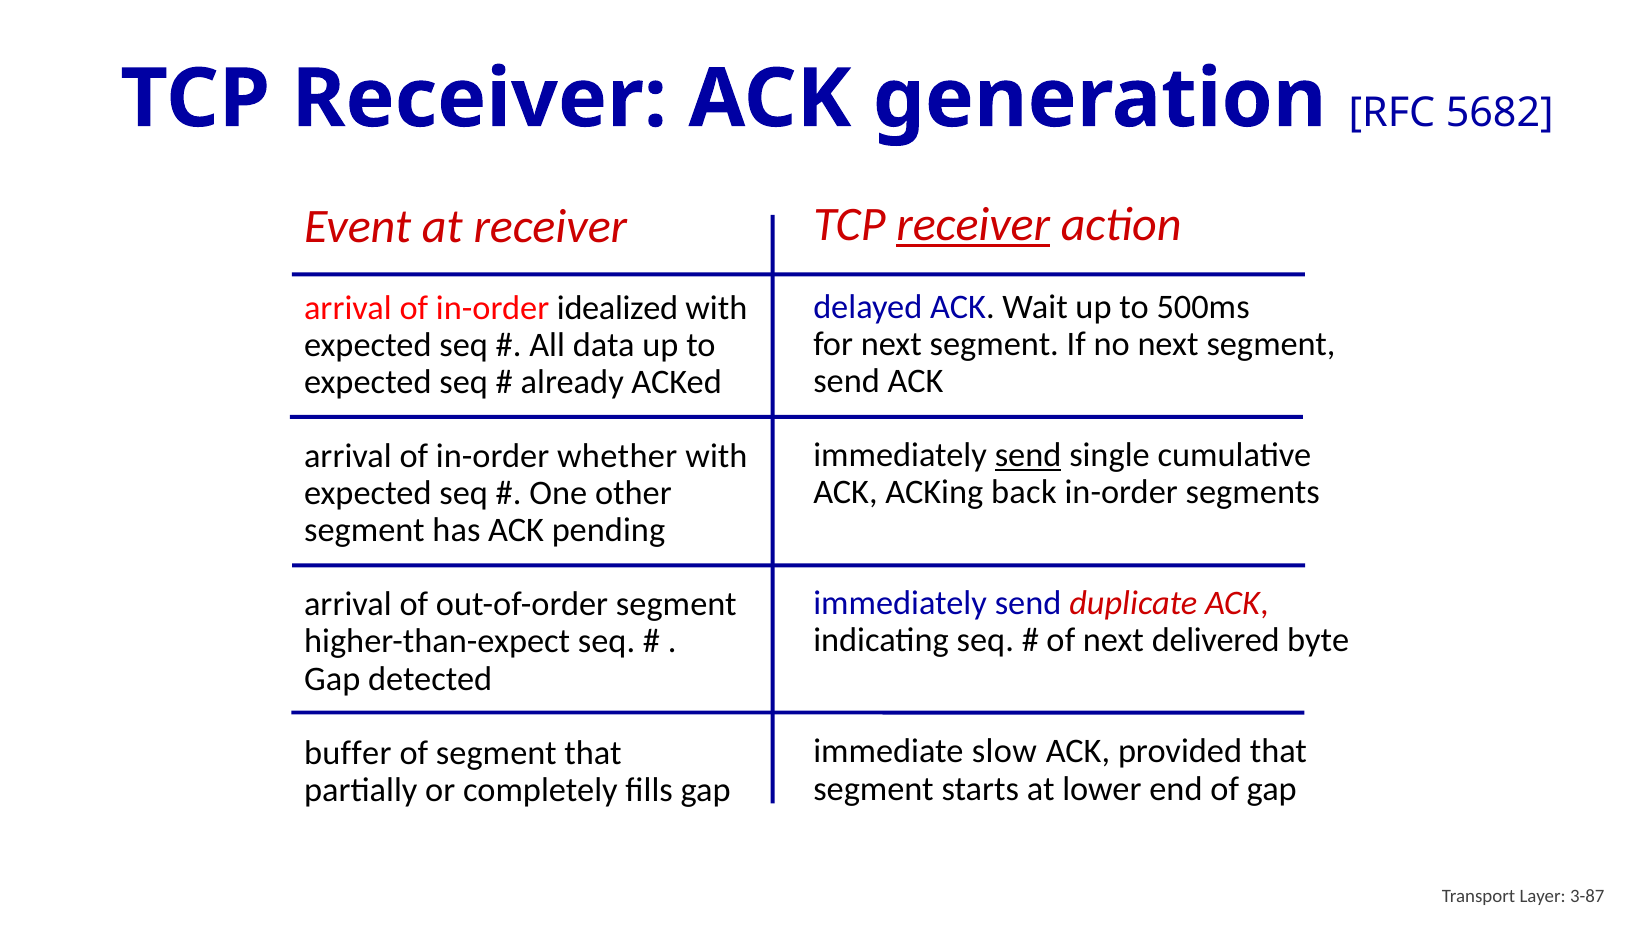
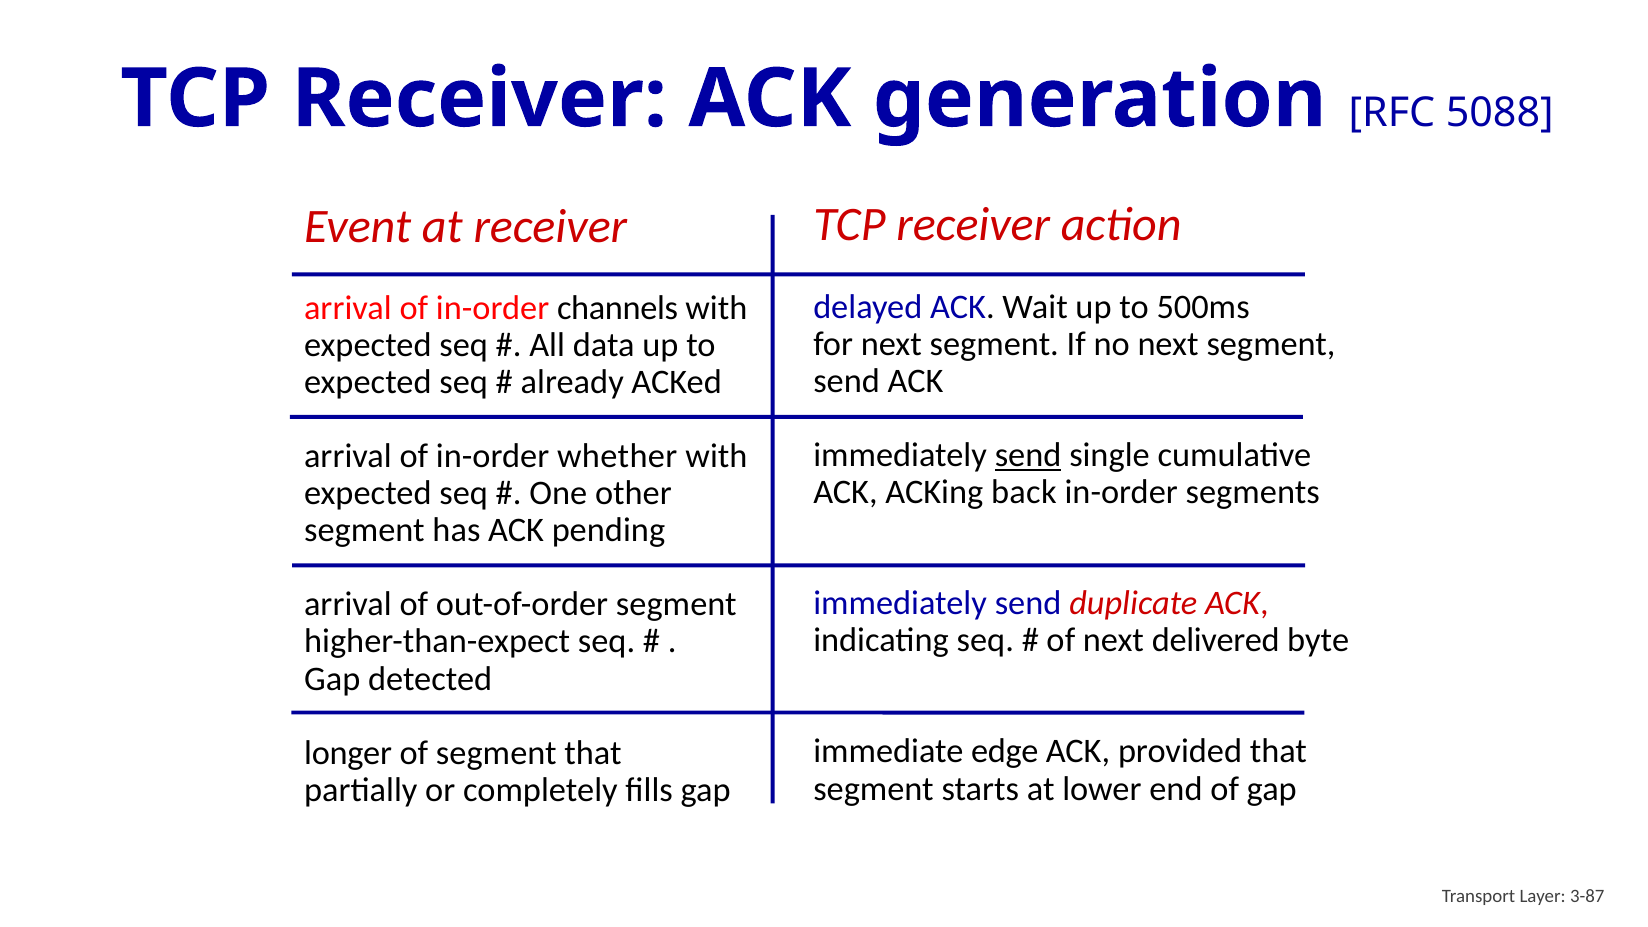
5682: 5682 -> 5088
receiver at (973, 225) underline: present -> none
idealized: idealized -> channels
slow: slow -> edge
buffer: buffer -> longer
